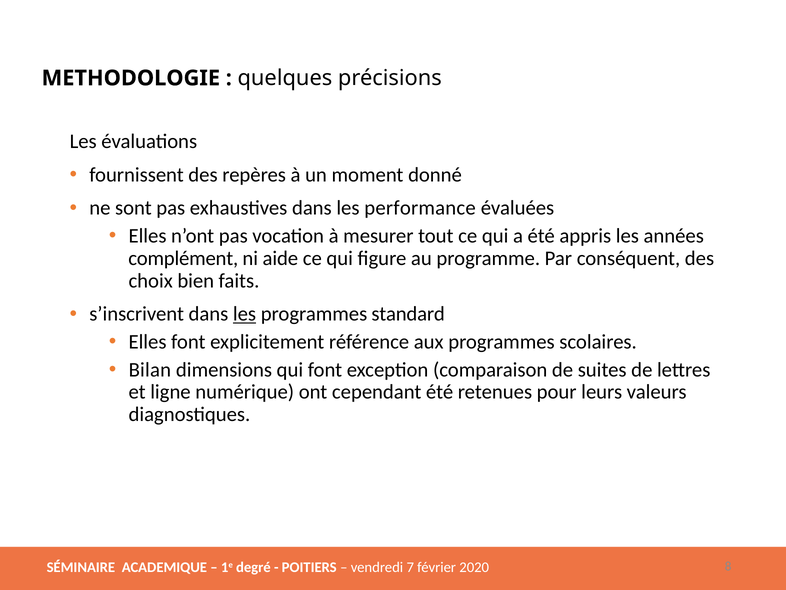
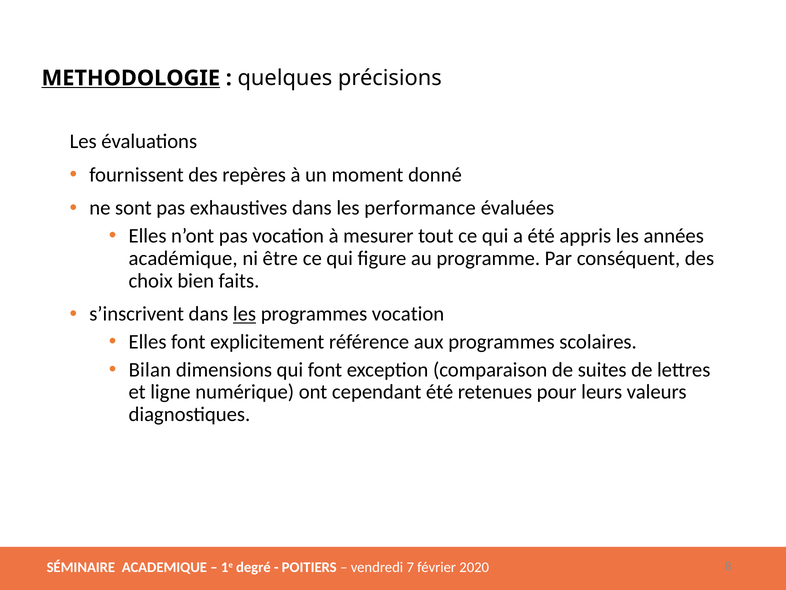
METHODOLOGIE underline: none -> present
complément: complément -> académique
aide: aide -> être
programmes standard: standard -> vocation
